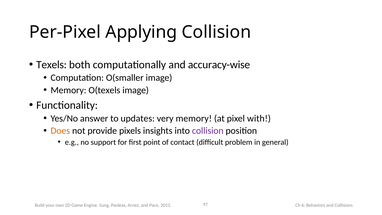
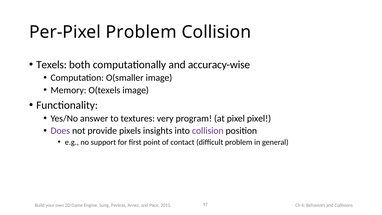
Per-Pixel Applying: Applying -> Problem
updates: updates -> textures
very memory: memory -> program
pixel with: with -> pixel
Does colour: orange -> purple
